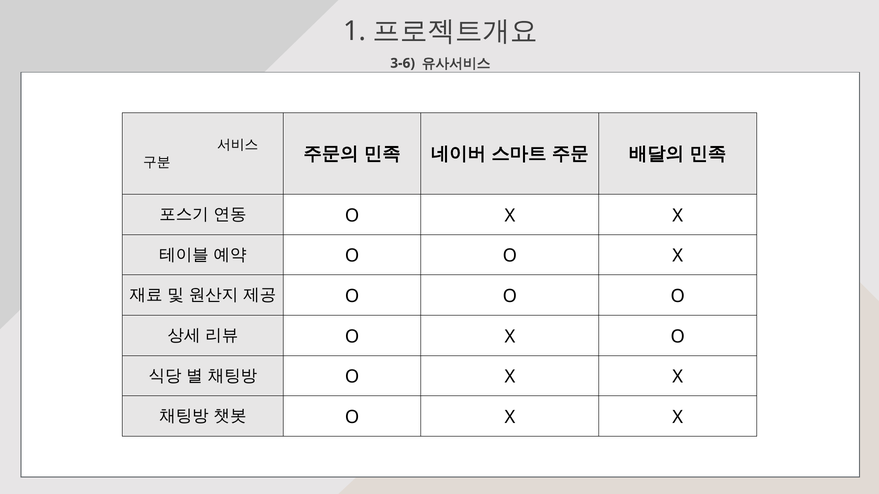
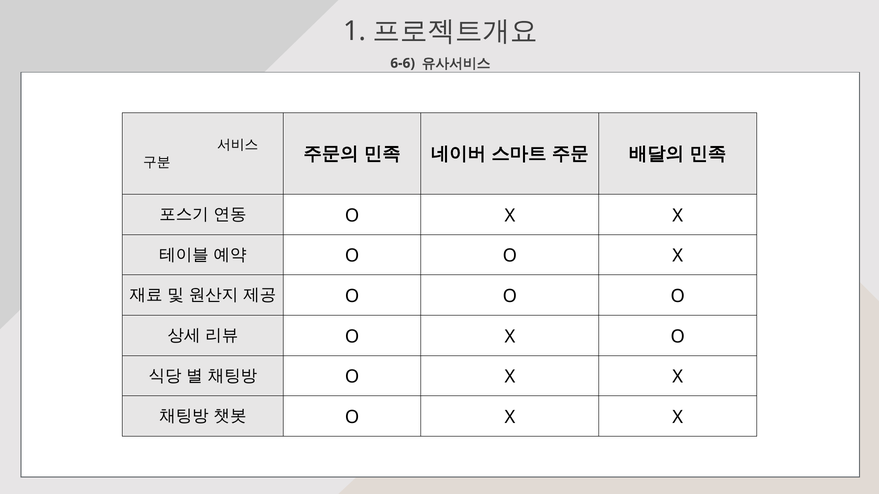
3-6: 3-6 -> 6-6
